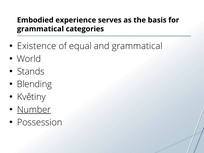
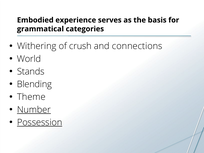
Existence: Existence -> Withering
equal: equal -> crush
and grammatical: grammatical -> connections
Květiny: Květiny -> Theme
Possession underline: none -> present
